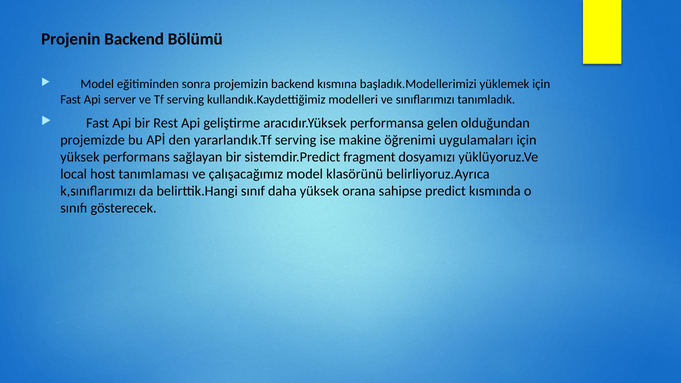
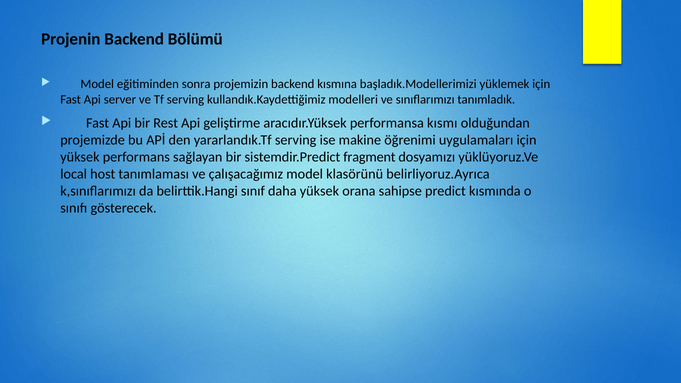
gelen: gelen -> kısmı
